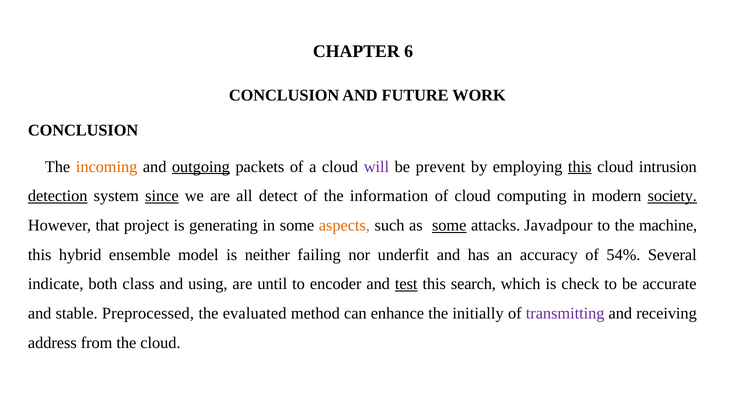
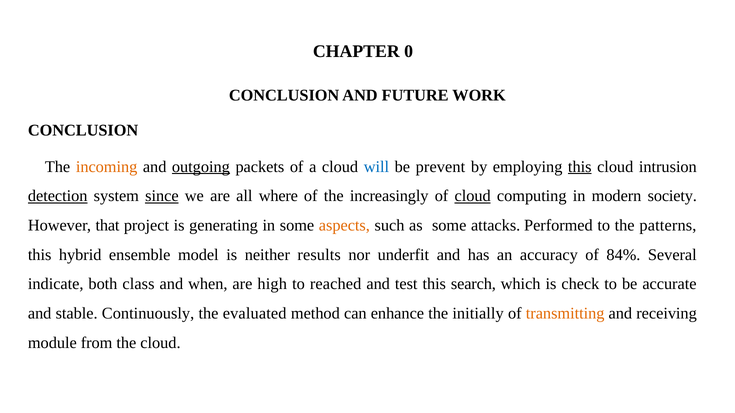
6: 6 -> 0
will colour: purple -> blue
detect: detect -> where
information: information -> increasingly
cloud at (473, 196) underline: none -> present
society underline: present -> none
some at (449, 226) underline: present -> none
Javadpour: Javadpour -> Performed
machine: machine -> patterns
failing: failing -> results
54%: 54% -> 84%
using: using -> when
until: until -> high
encoder: encoder -> reached
test underline: present -> none
Preprocessed: Preprocessed -> Continuously
transmitting colour: purple -> orange
address: address -> module
